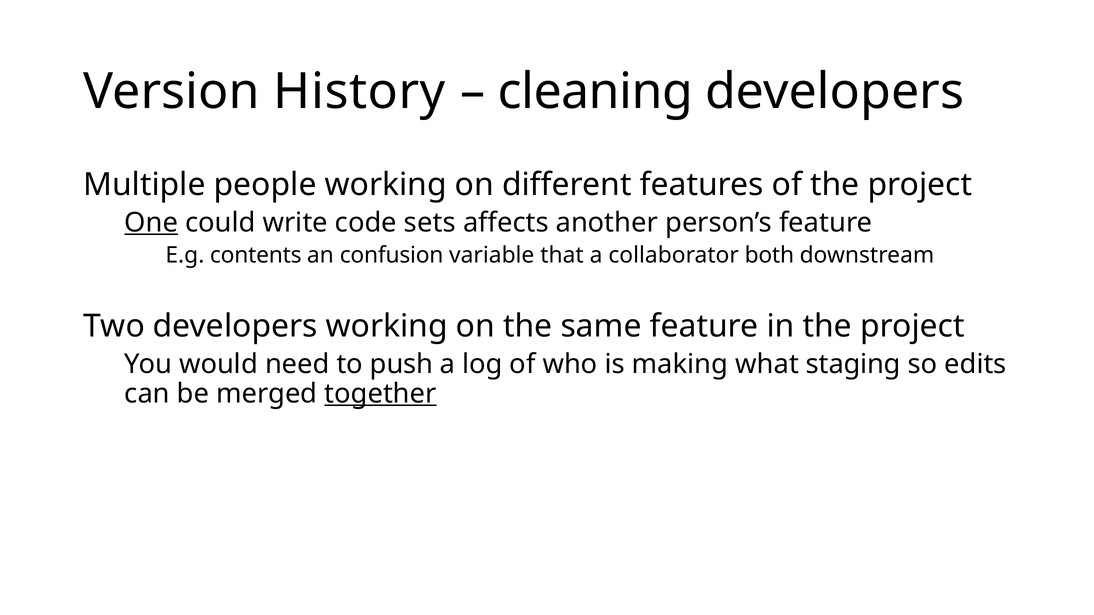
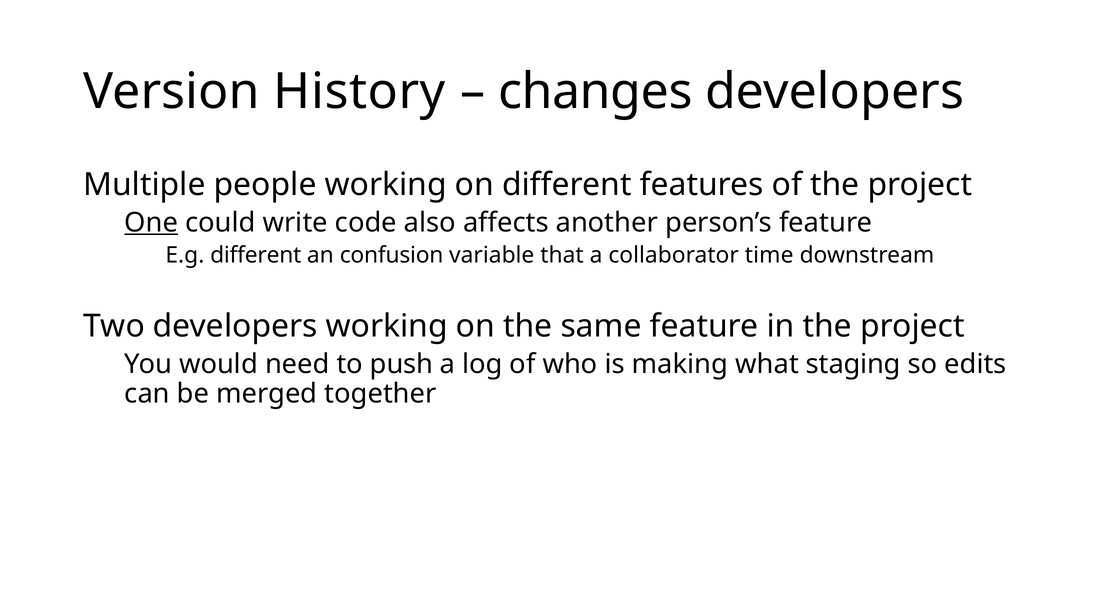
cleaning: cleaning -> changes
sets: sets -> also
E.g contents: contents -> different
both: both -> time
together underline: present -> none
